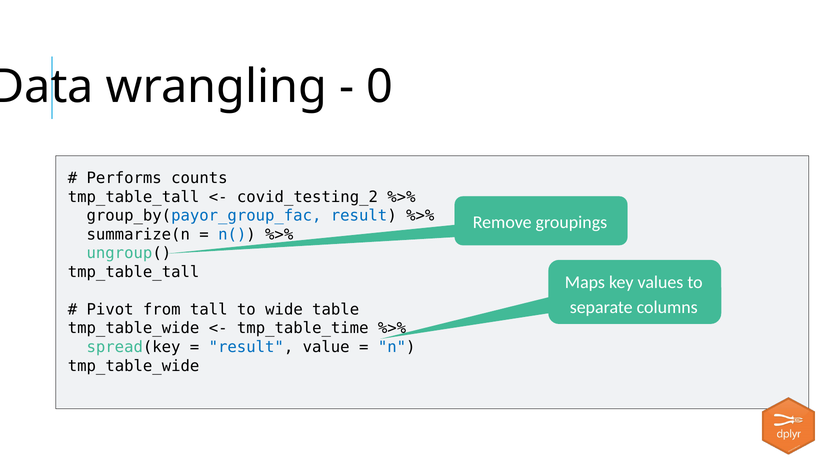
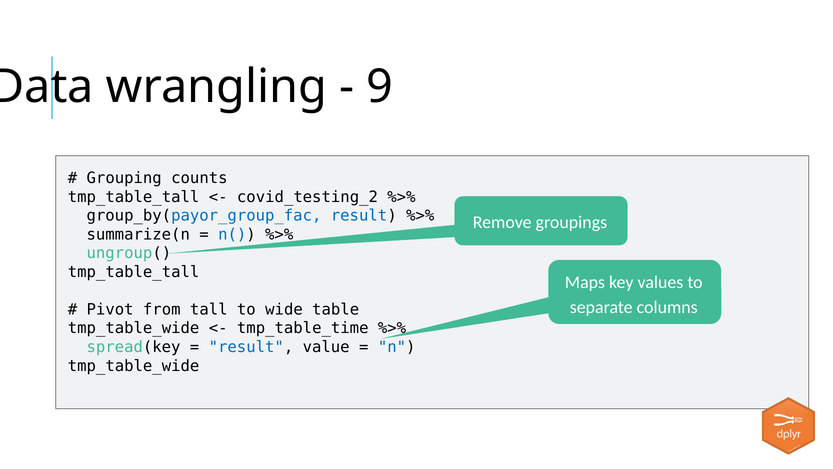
0: 0 -> 9
Performs: Performs -> Grouping
